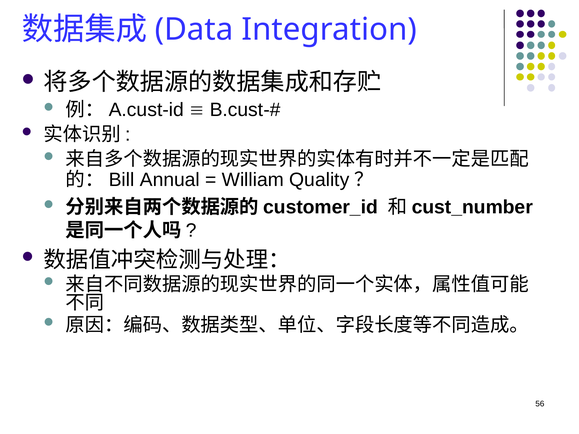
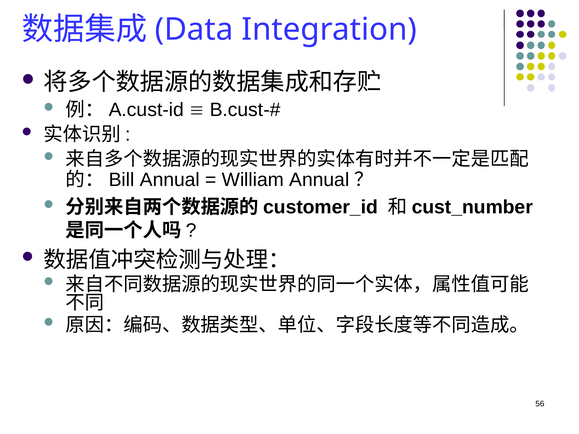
William Quality: Quality -> Annual
